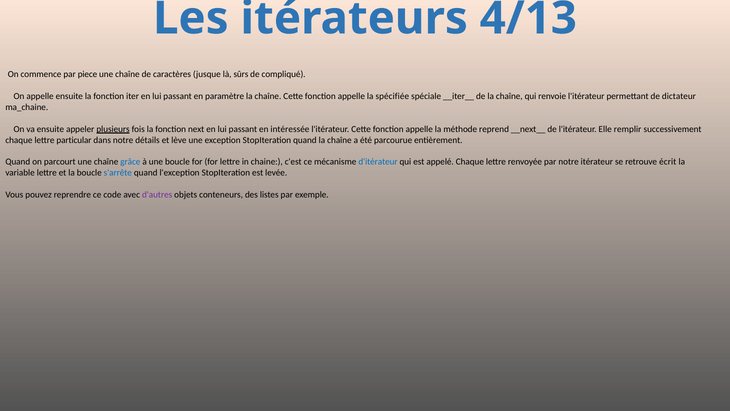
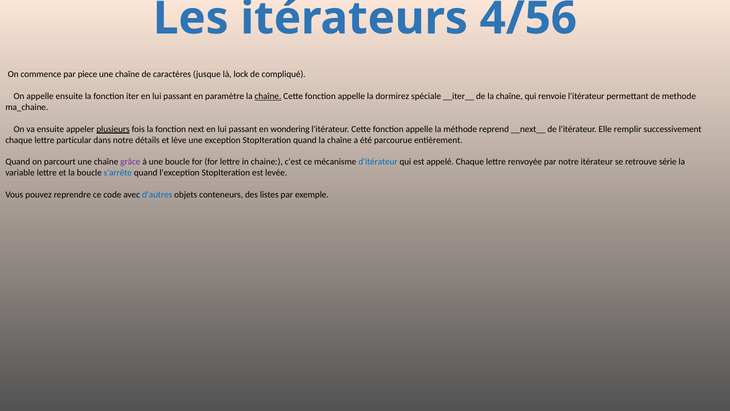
4/13: 4/13 -> 4/56
sûrs: sûrs -> lock
chaîne at (268, 96) underline: none -> present
spécifiée: spécifiée -> dormirez
dictateur: dictateur -> methode
intéressée: intéressée -> wondering
grâce colour: blue -> purple
écrit: écrit -> série
d'autres colour: purple -> blue
